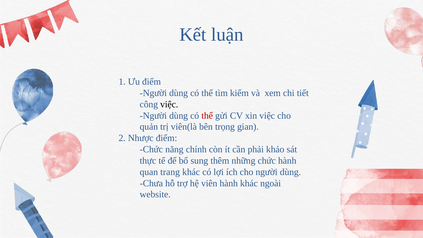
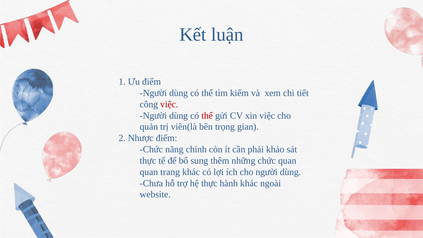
việc at (169, 104) colour: black -> red
chức hành: hành -> quan
hệ viên: viên -> thực
